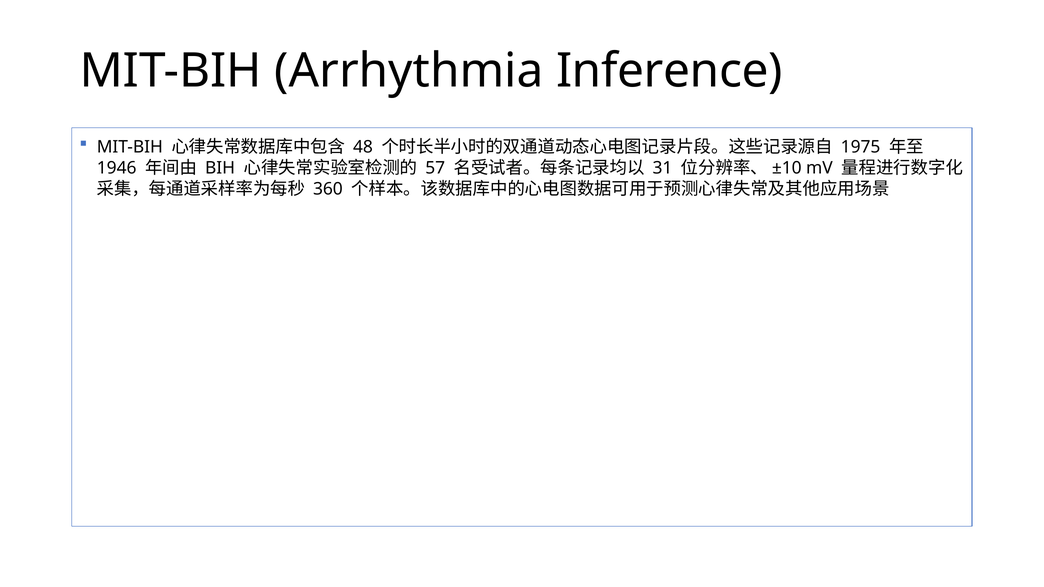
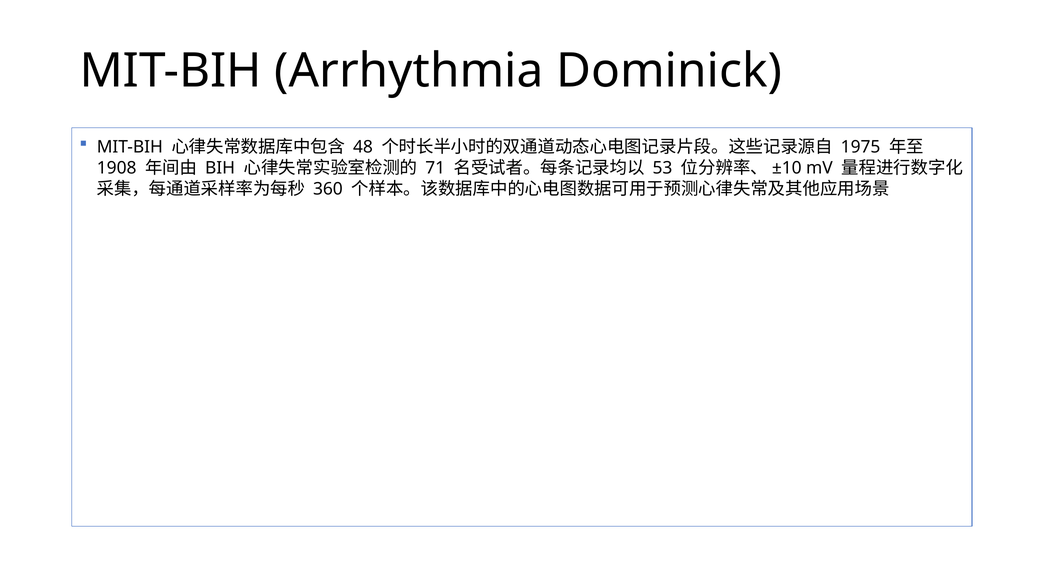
Inference: Inference -> Dominick
1946: 1946 -> 1908
57: 57 -> 71
31: 31 -> 53
